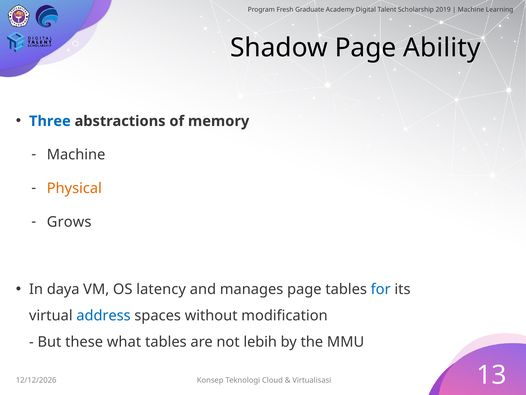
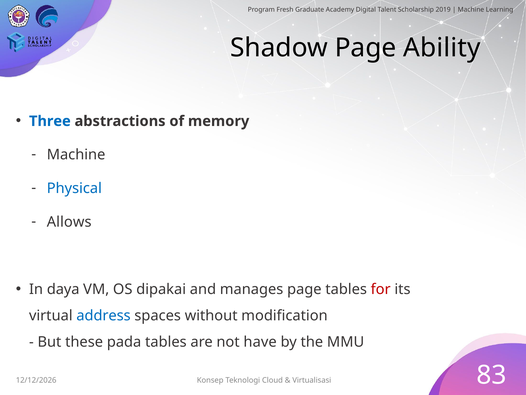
Physical colour: orange -> blue
Grows: Grows -> Allows
latency: latency -> dipakai
for colour: blue -> red
what: what -> pada
lebih: lebih -> have
13: 13 -> 83
